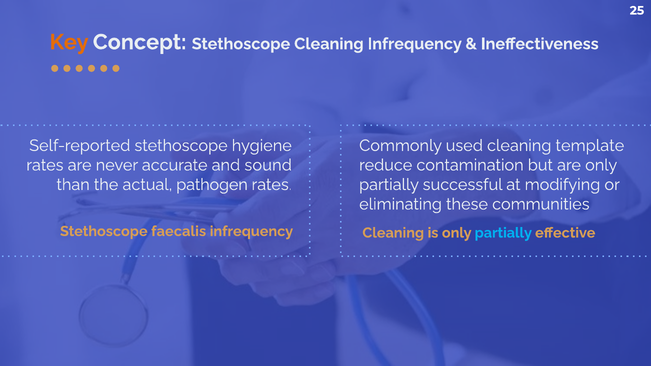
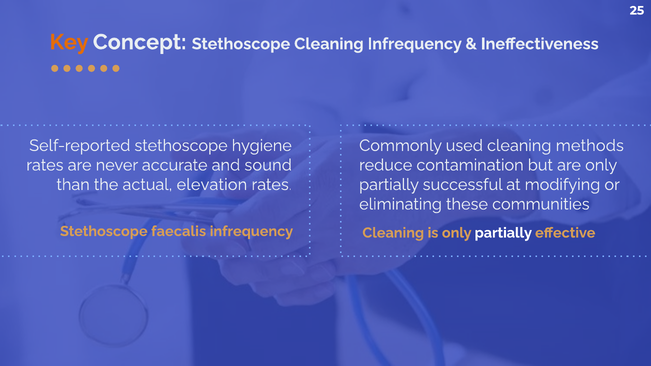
template: template -> methods
pathogen: pathogen -> elevation
partially at (503, 233) colour: light blue -> white
